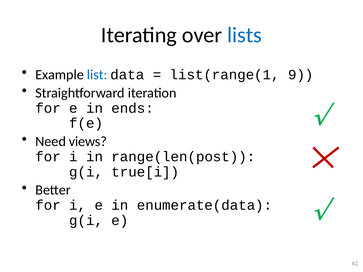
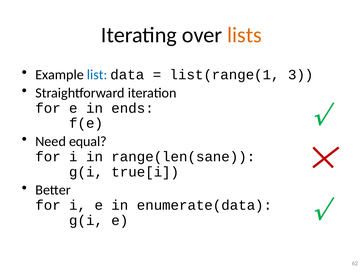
lists colour: blue -> orange
9: 9 -> 3
views: views -> equal
range(len(post: range(len(post -> range(len(sane
